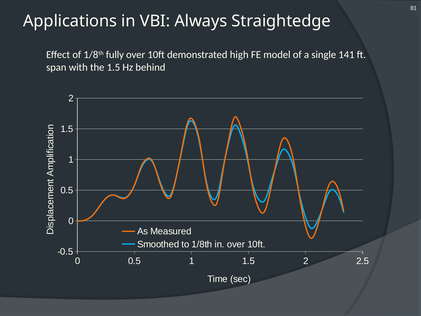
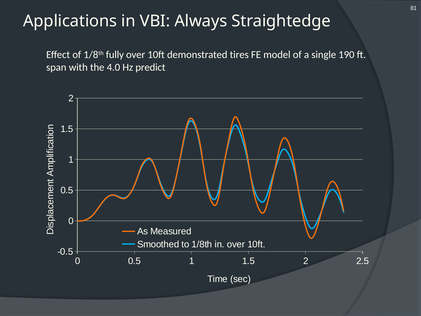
high: high -> tires
141: 141 -> 190
the 1.5: 1.5 -> 4.0
behind: behind -> predict
